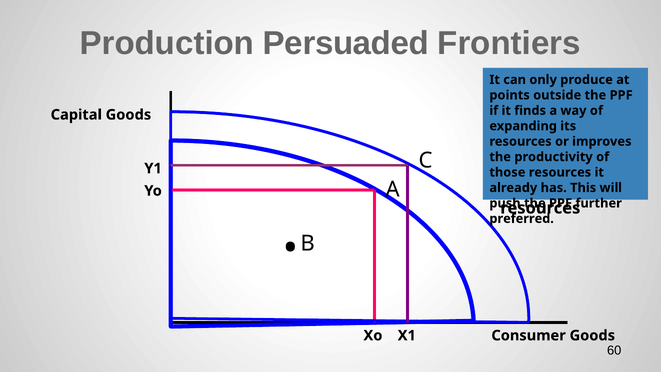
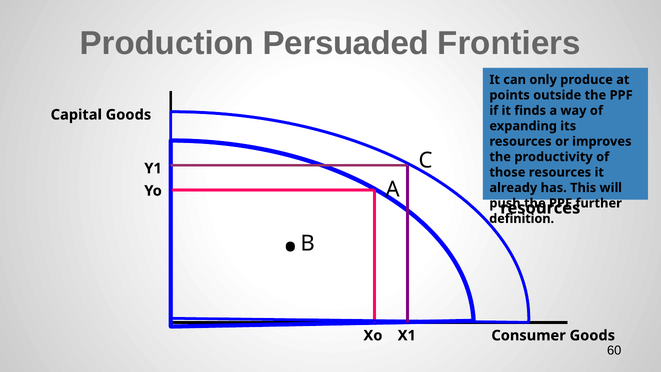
preferred: preferred -> definition
